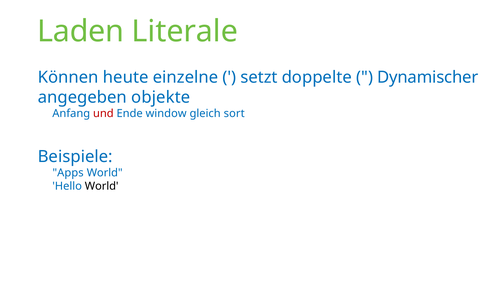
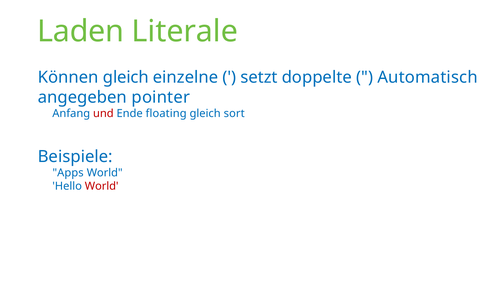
Können heute: heute -> gleich
Dynamischer: Dynamischer -> Automatisch
objekte: objekte -> pointer
window: window -> floating
World at (102, 186) colour: black -> red
